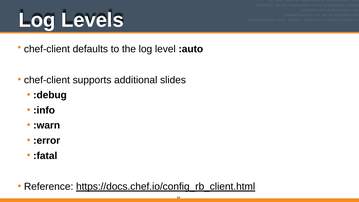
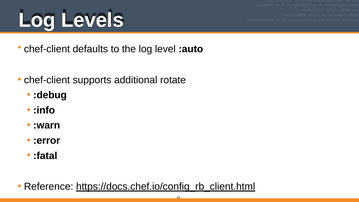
slides: slides -> rotate
